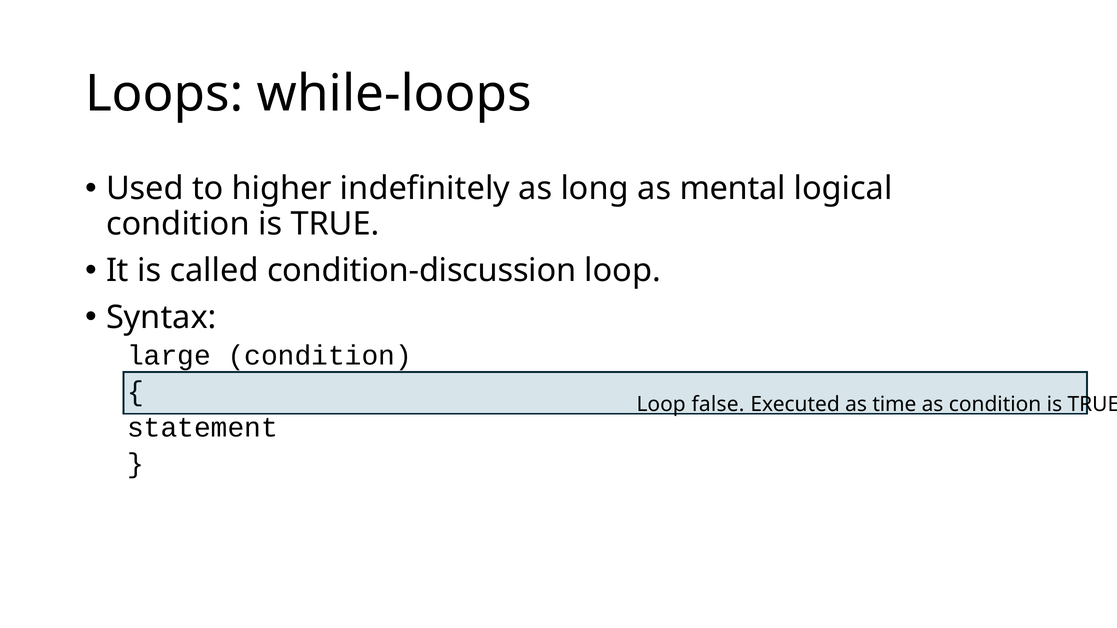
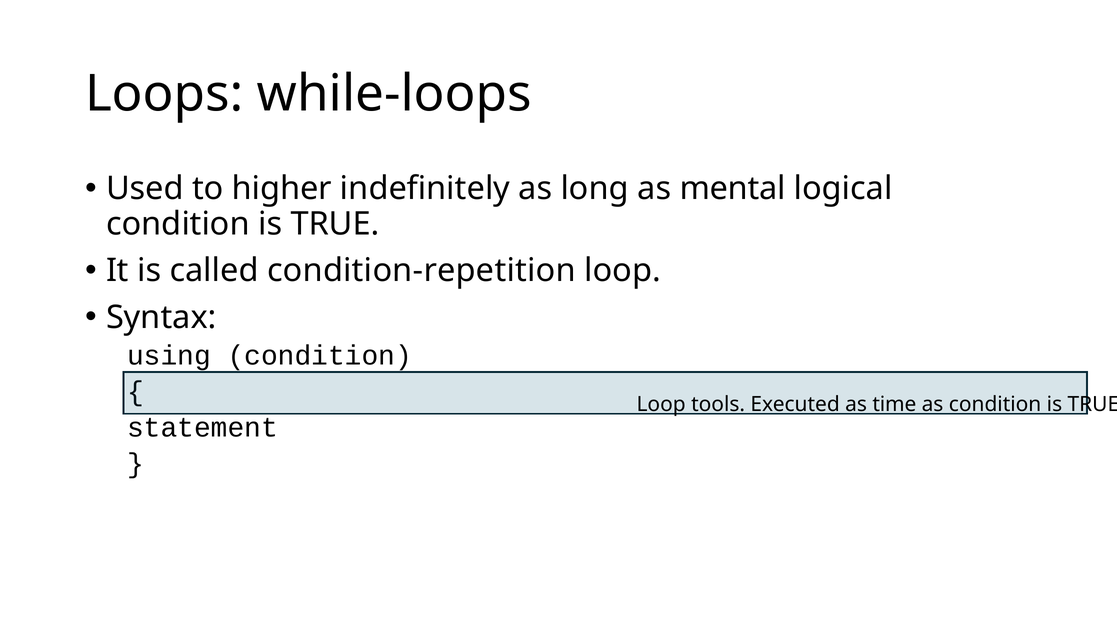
condition-discussion: condition-discussion -> condition-repetition
large: large -> using
false: false -> tools
